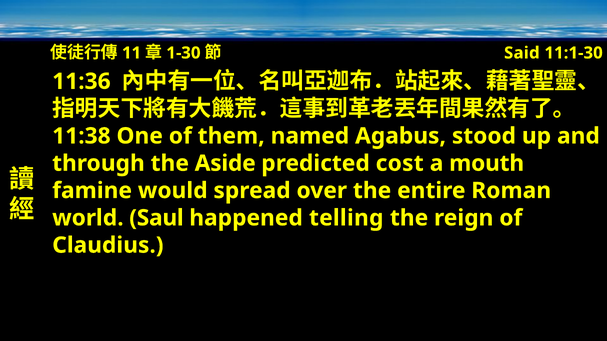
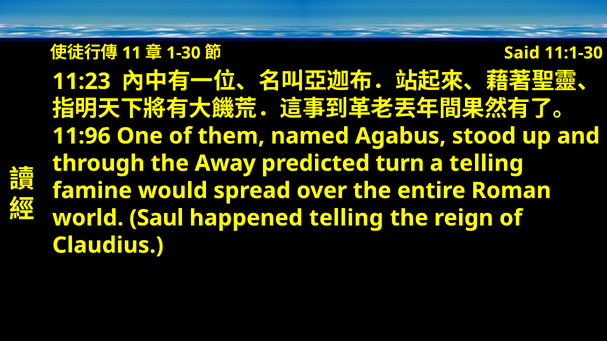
11:36: 11:36 -> 11:23
11:38: 11:38 -> 11:96
Aside: Aside -> Away
cost: cost -> turn
a mouth: mouth -> telling
